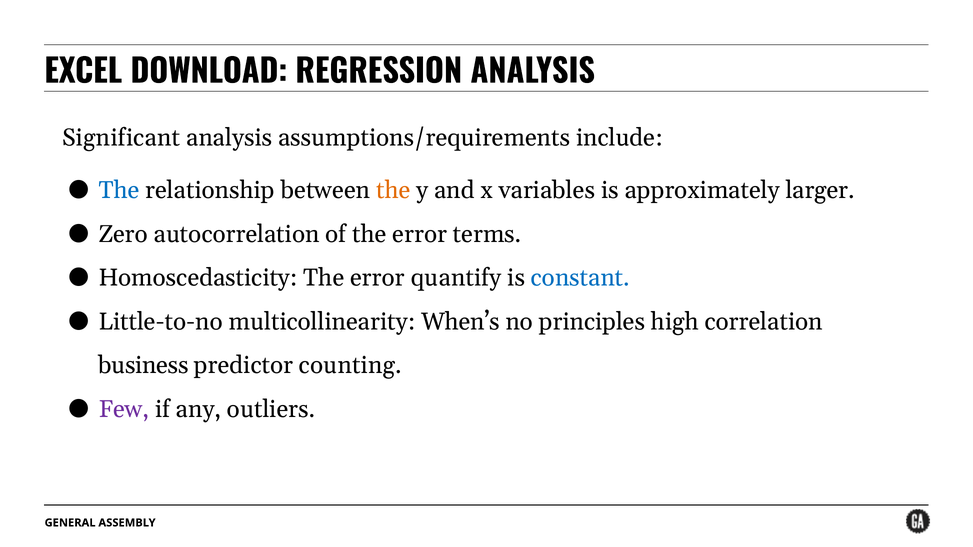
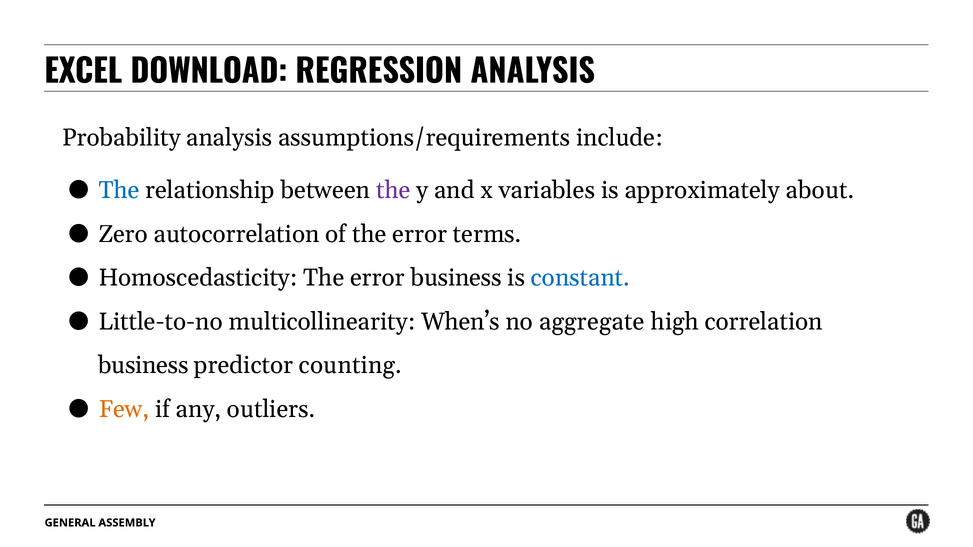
Significant: Significant -> Probability
the at (393, 191) colour: orange -> purple
larger: larger -> about
error quantify: quantify -> business
principles: principles -> aggregate
Few colour: purple -> orange
